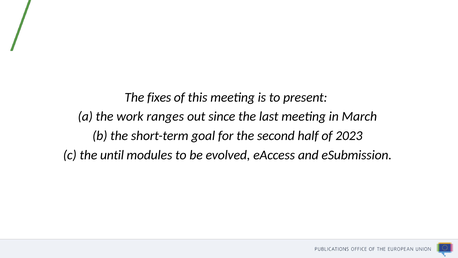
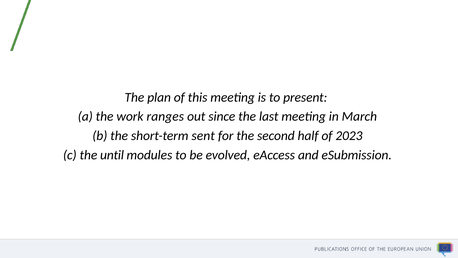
fixes: fixes -> plan
goal: goal -> sent
